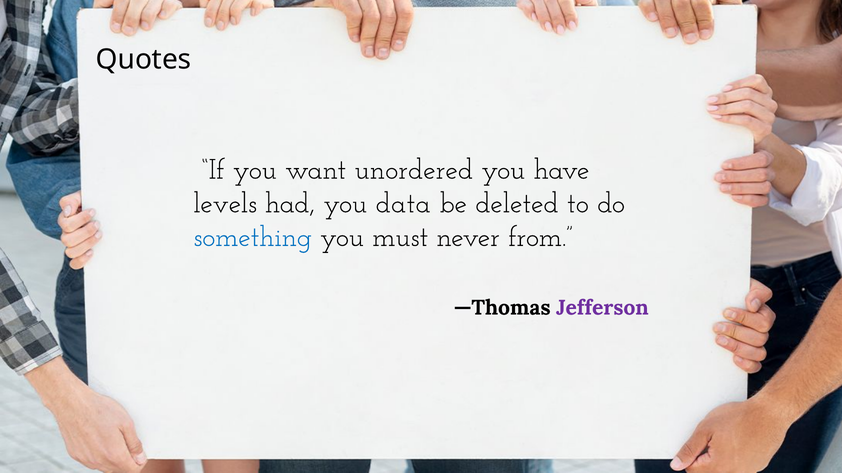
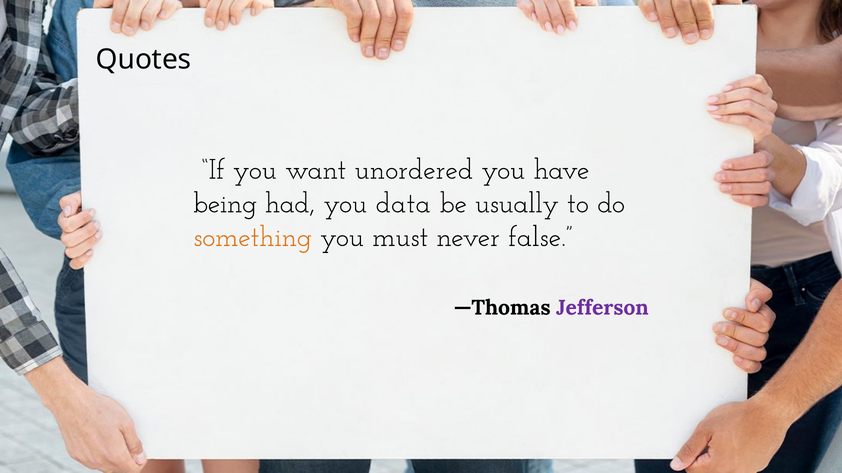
levels: levels -> being
deleted: deleted -> usually
something colour: blue -> orange
from: from -> false
